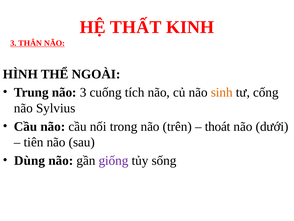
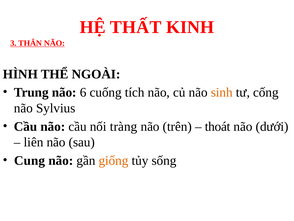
não 3: 3 -> 6
trong: trong -> tràng
tiên: tiên -> liên
Dùng: Dùng -> Cung
giống colour: purple -> orange
